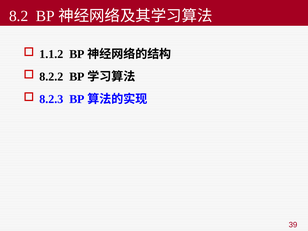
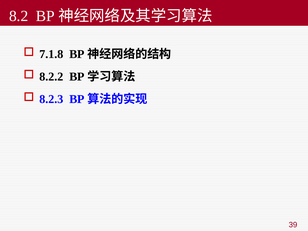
1.1.2: 1.1.2 -> 7.1.8
